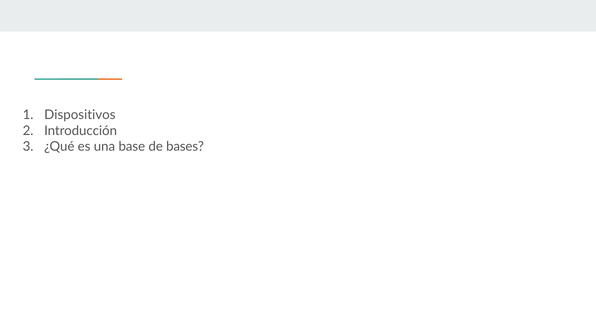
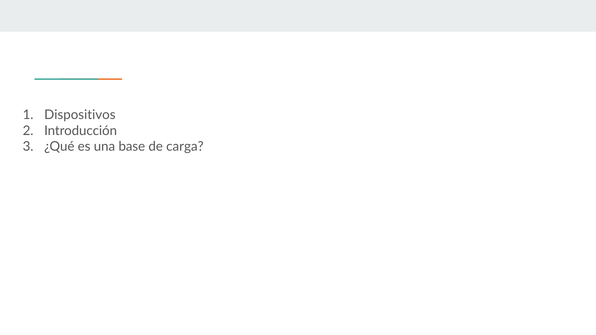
bases: bases -> carga
